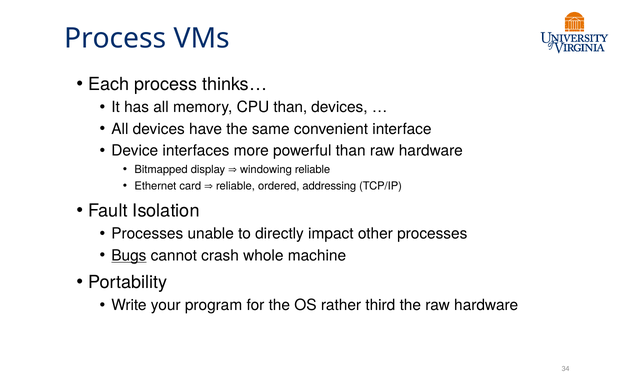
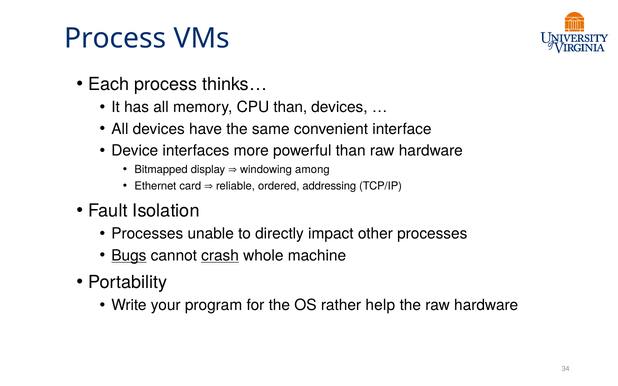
windowing reliable: reliable -> among
crash underline: none -> present
third: third -> help
